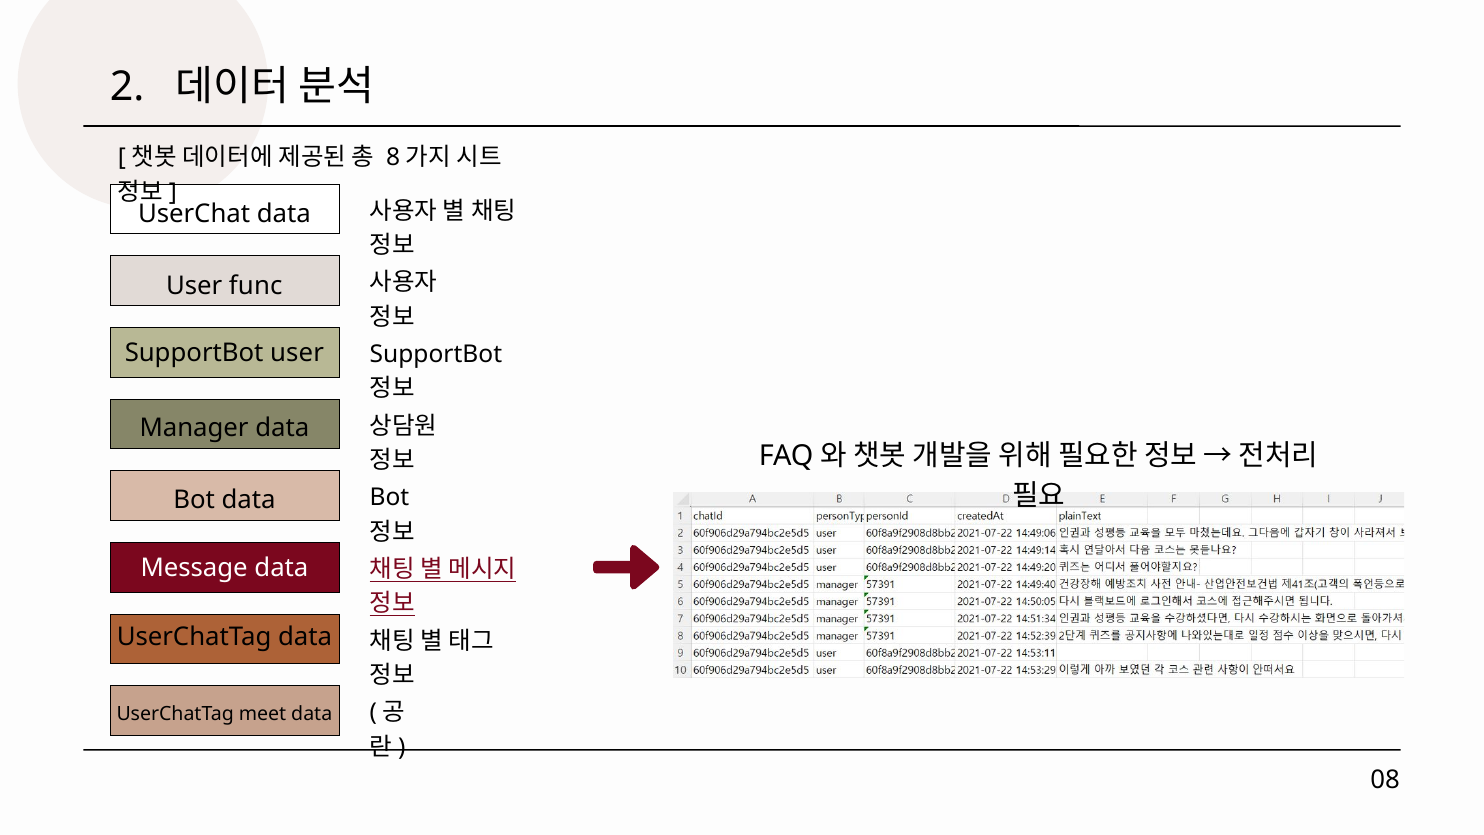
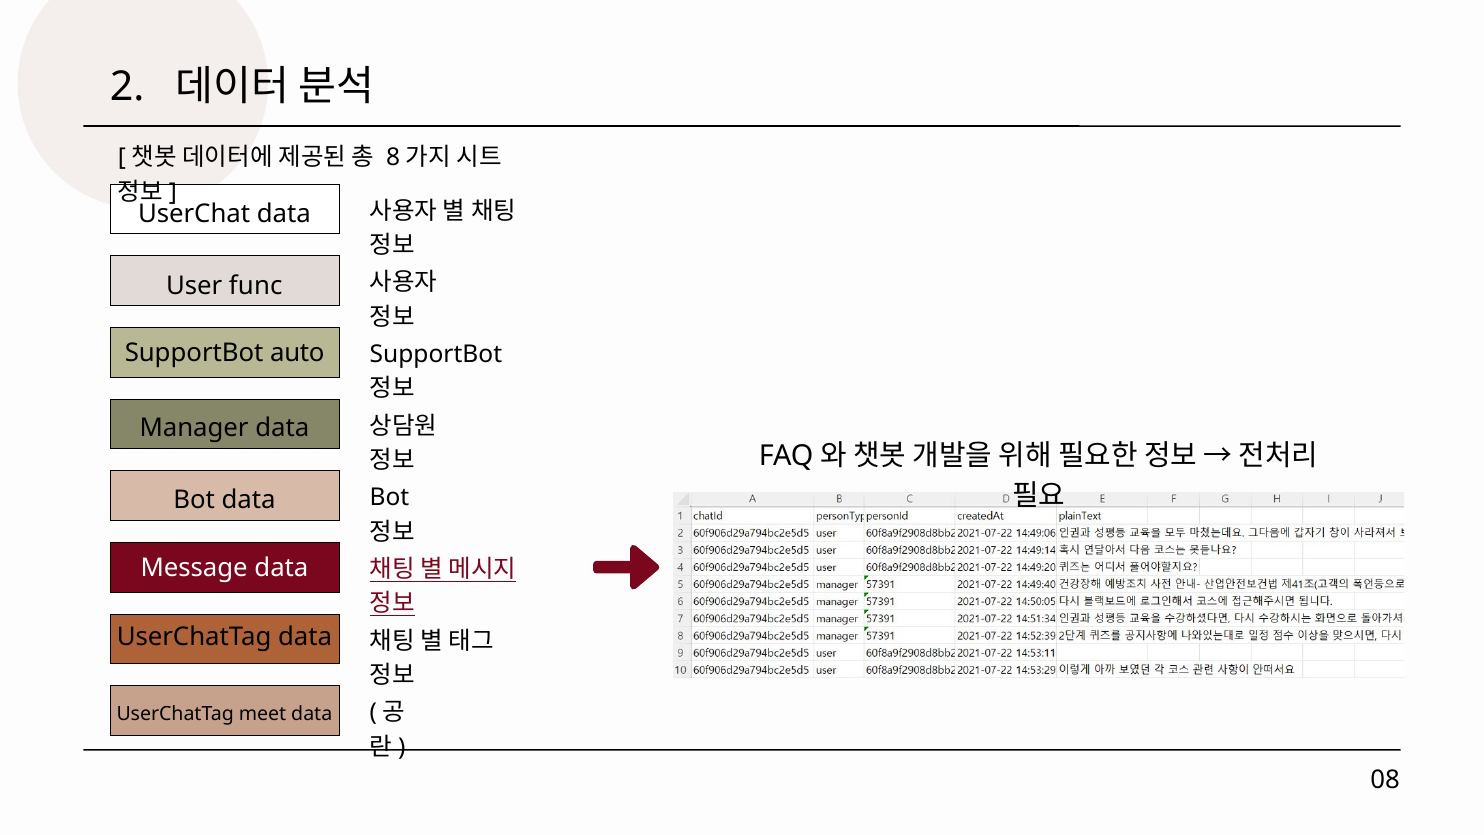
SupportBot user: user -> auto
